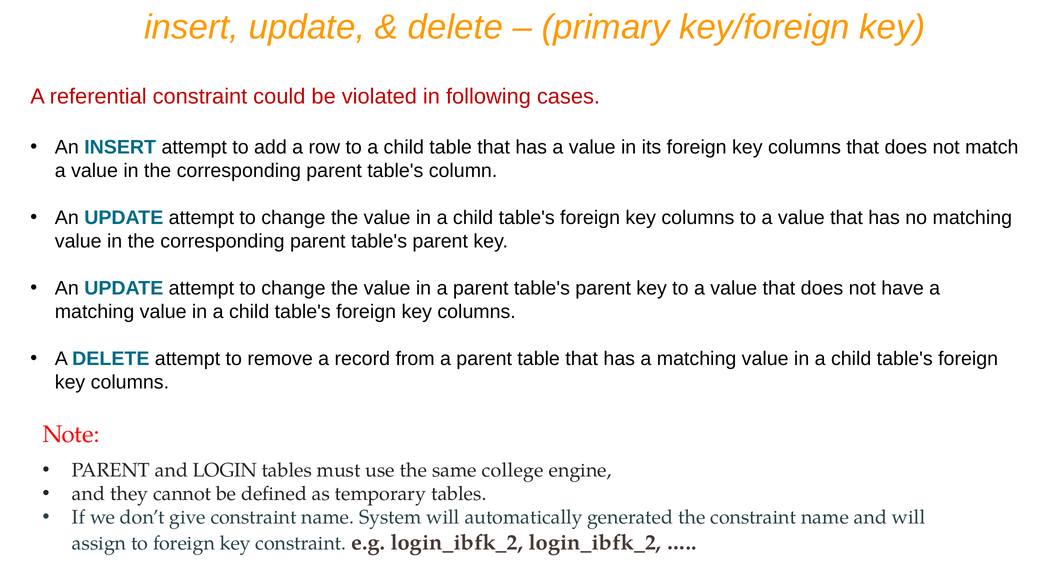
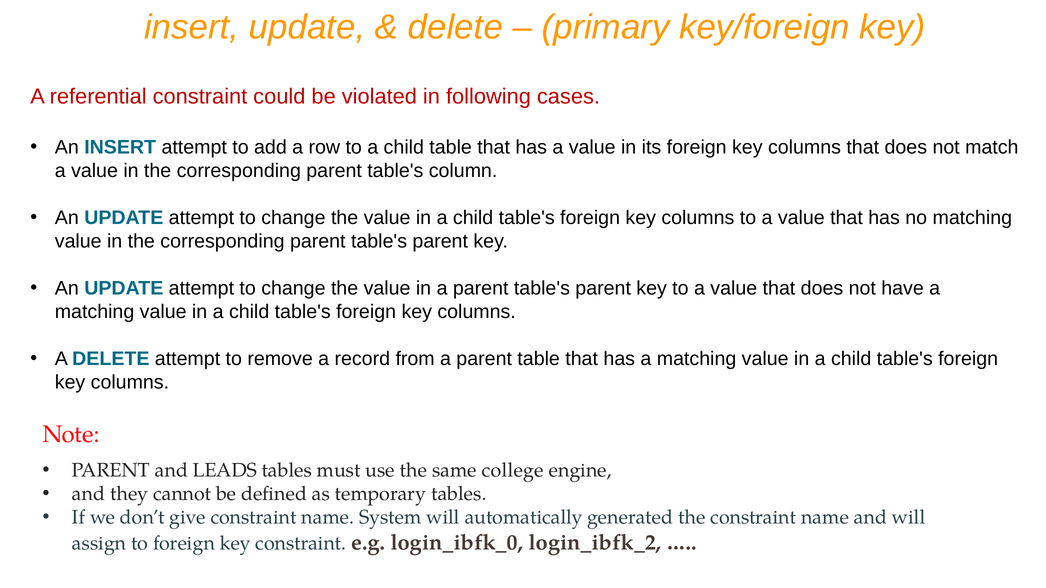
LOGIN: LOGIN -> LEADS
e.g login_ibfk_2: login_ibfk_2 -> login_ibfk_0
